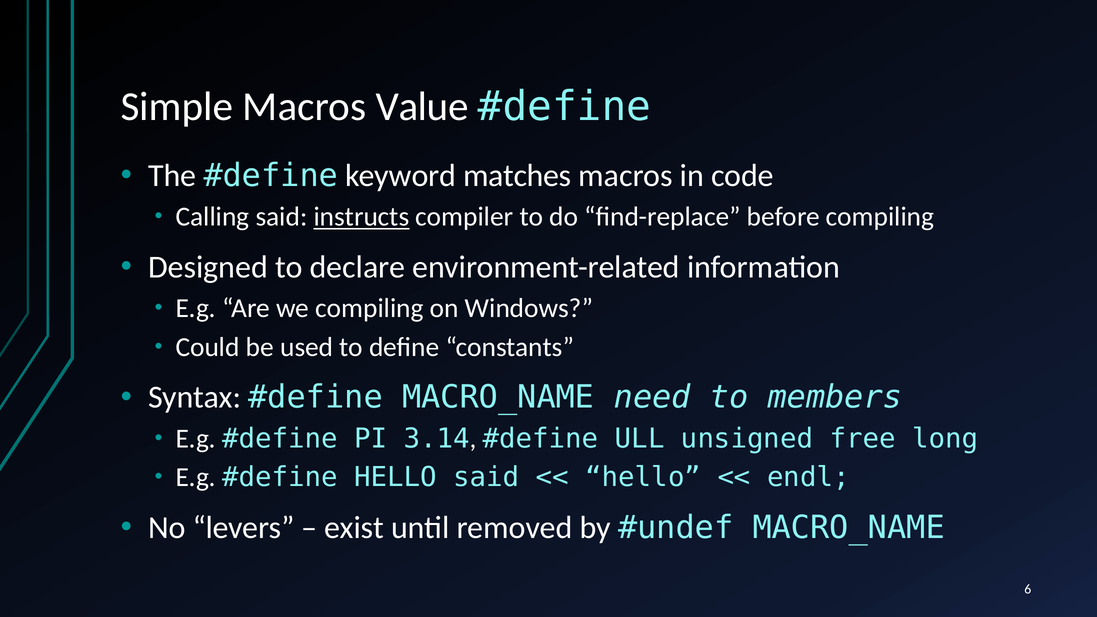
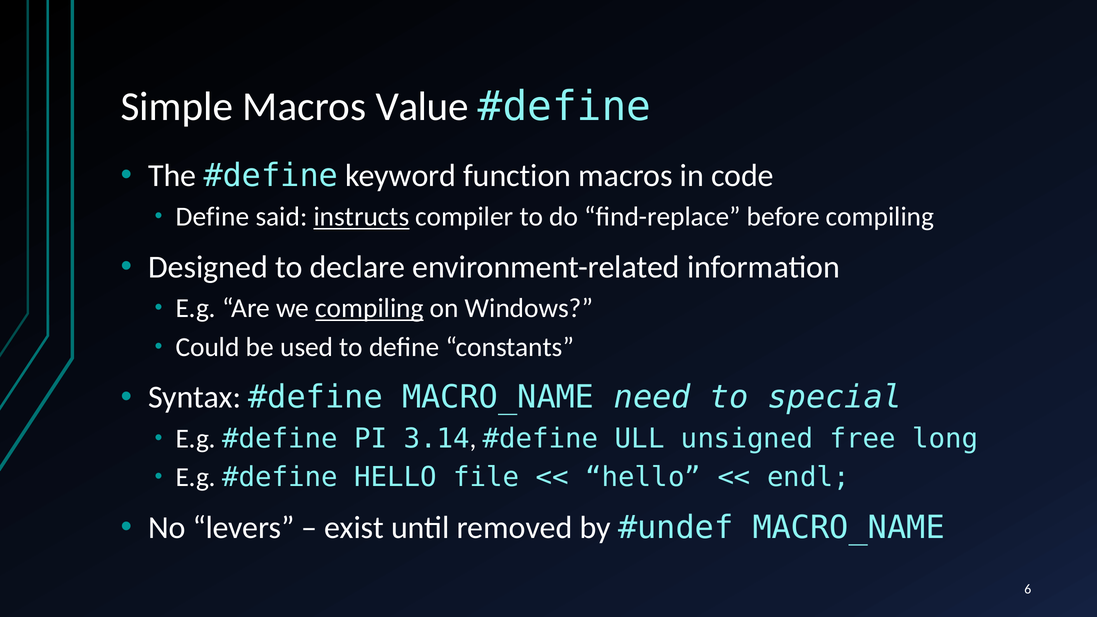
matches: matches -> function
Calling at (212, 217): Calling -> Define
compiling at (369, 308) underline: none -> present
members: members -> special
HELLO said: said -> file
